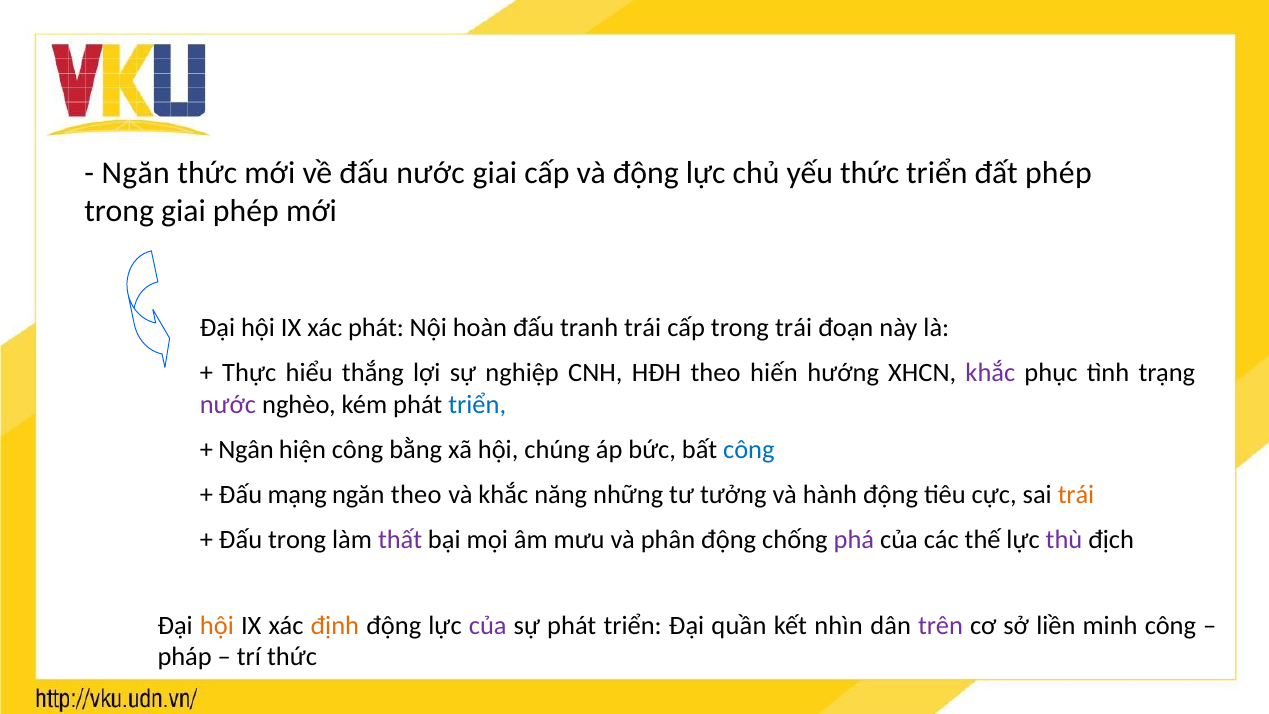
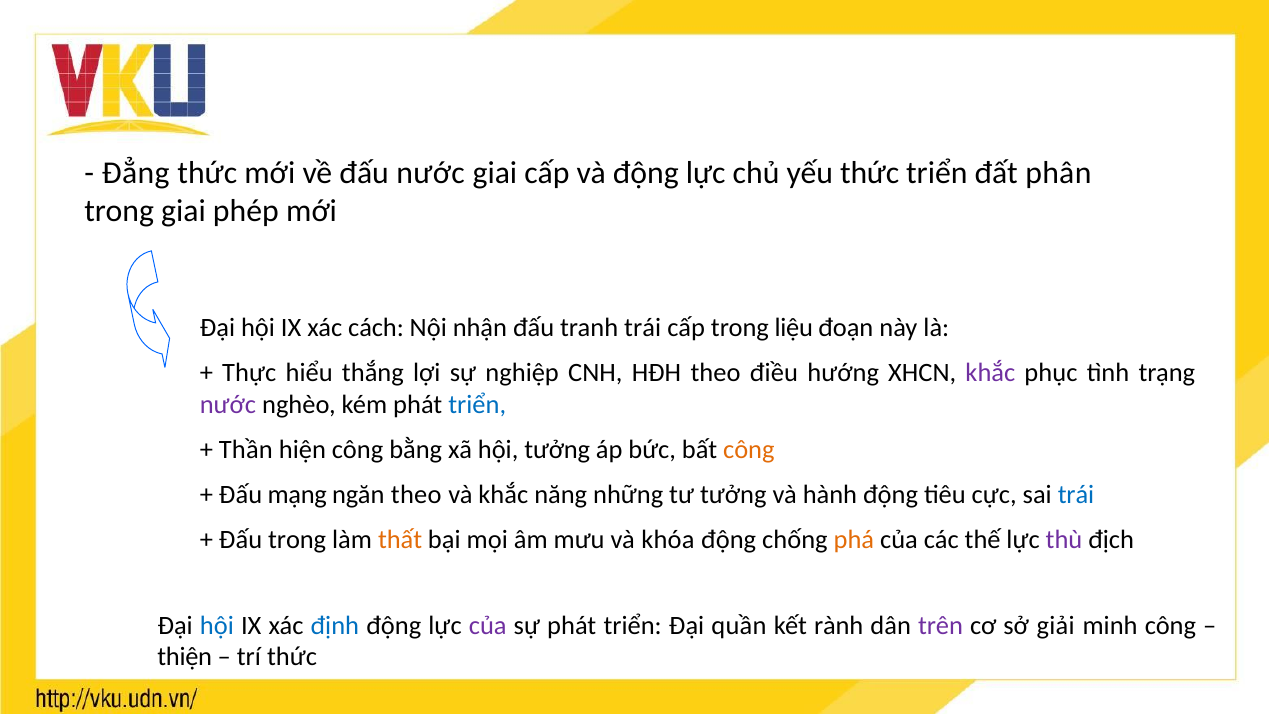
Ngăn at (136, 173): Ngăn -> Đẳng
đất phép: phép -> phân
xác phát: phát -> cách
hoàn: hoàn -> nhận
trong trái: trái -> liệu
hiến: hiến -> điều
Ngân: Ngân -> Thần
hội chúng: chúng -> tưởng
công at (749, 449) colour: blue -> orange
trái at (1076, 494) colour: orange -> blue
thất colour: purple -> orange
phân: phân -> khóa
phá colour: purple -> orange
hội at (217, 625) colour: orange -> blue
định colour: orange -> blue
nhìn: nhìn -> rành
liền: liền -> giải
pháp: pháp -> thiện
